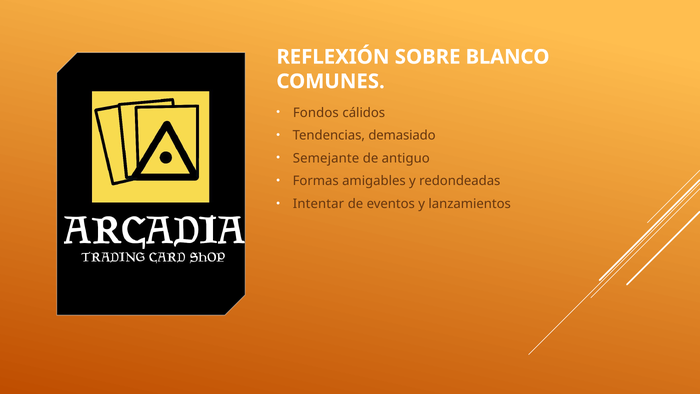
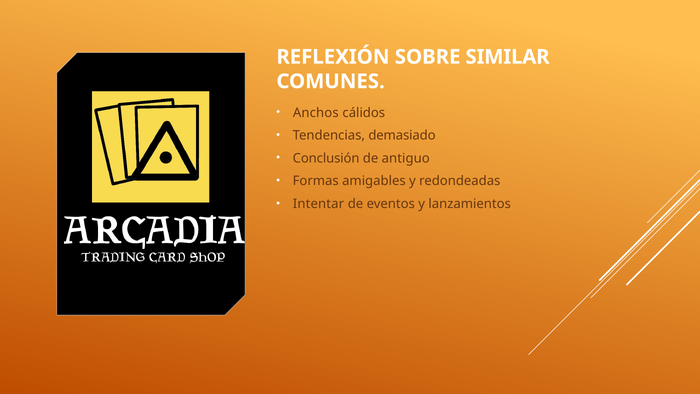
BLANCO: BLANCO -> SIMILAR
Fondos: Fondos -> Anchos
Semejante: Semejante -> Conclusión
